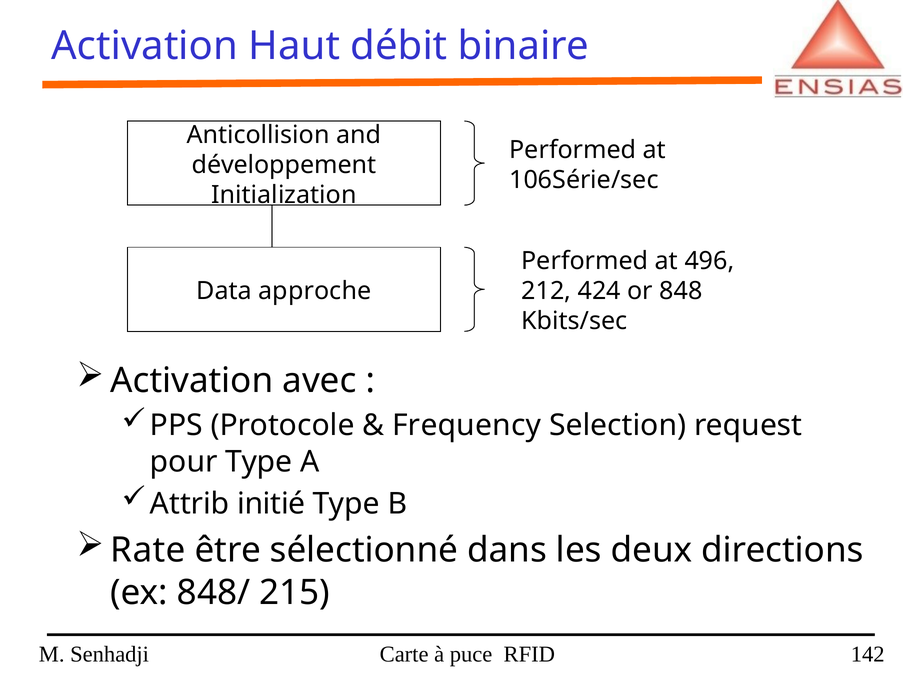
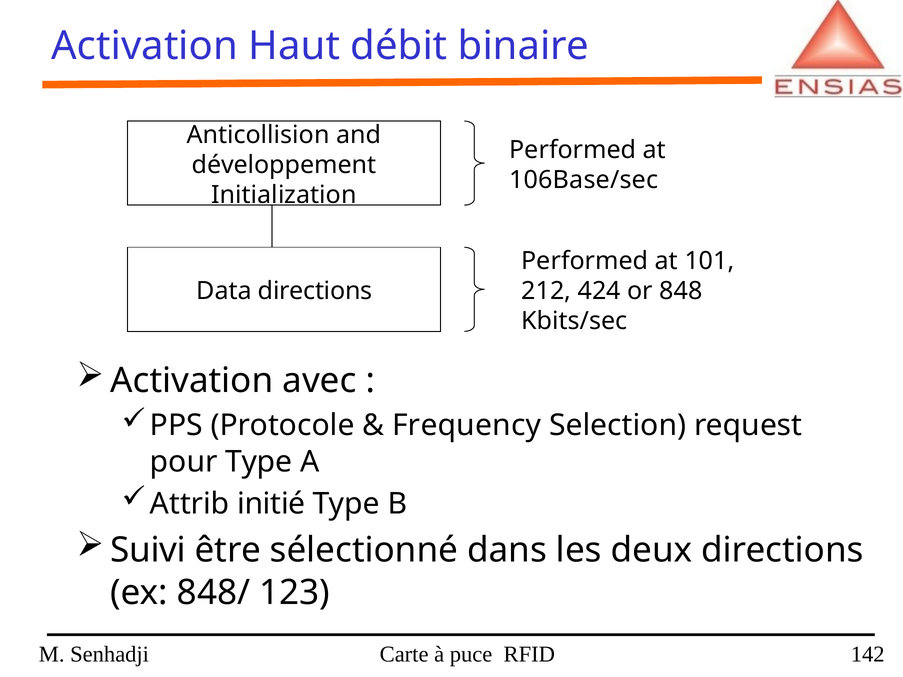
106Série/sec: 106Série/sec -> 106Base/sec
496: 496 -> 101
Data approche: approche -> directions
Rate: Rate -> Suivi
215: 215 -> 123
